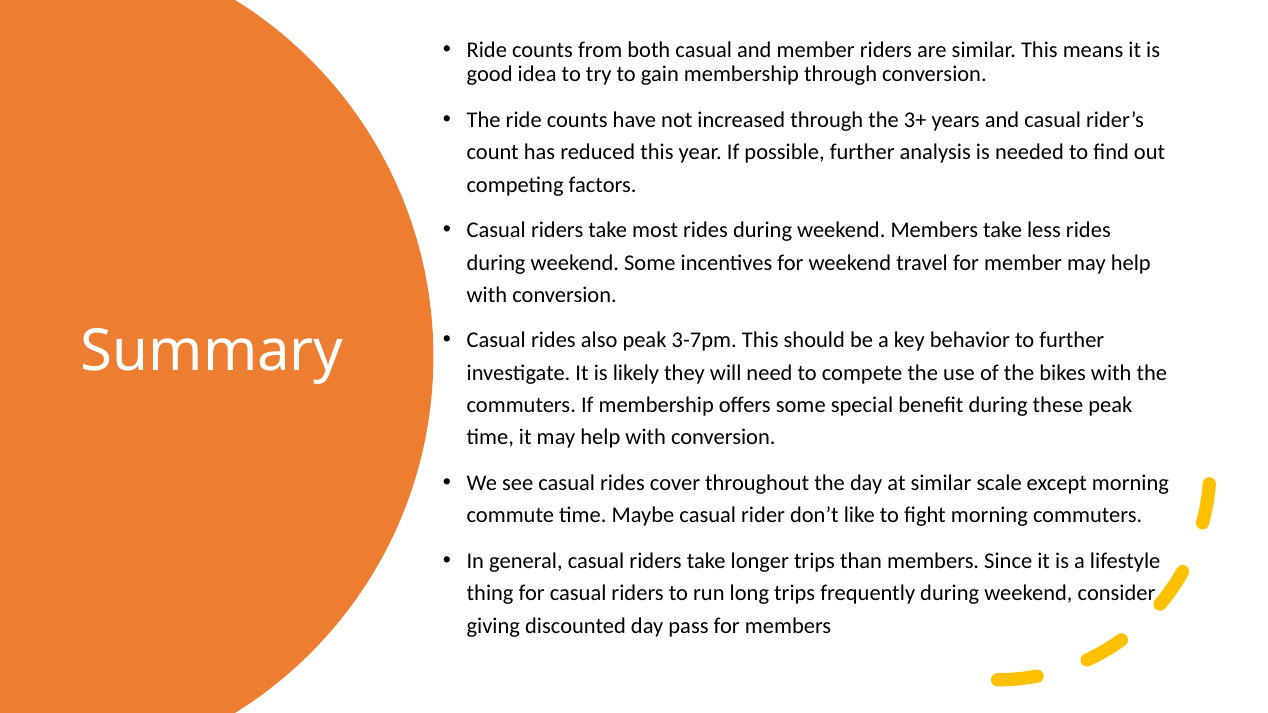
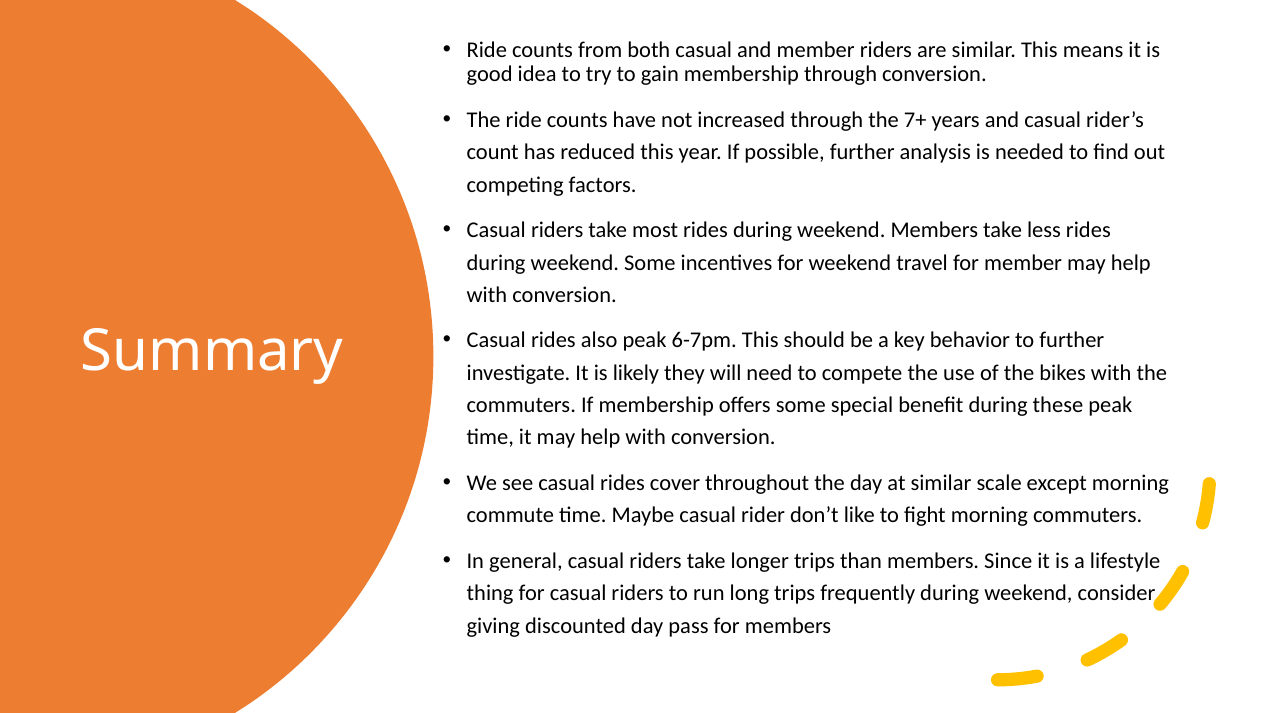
3+: 3+ -> 7+
3-7pm: 3-7pm -> 6-7pm
